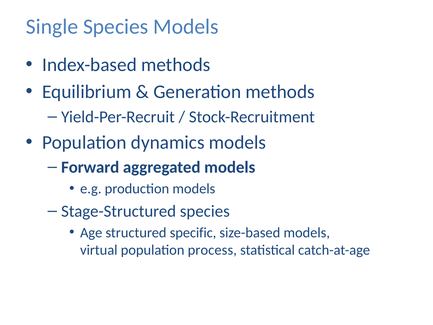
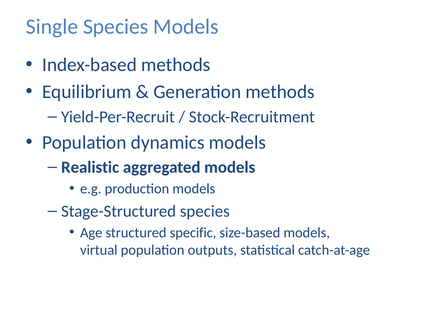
Forward: Forward -> Realistic
process: process -> outputs
